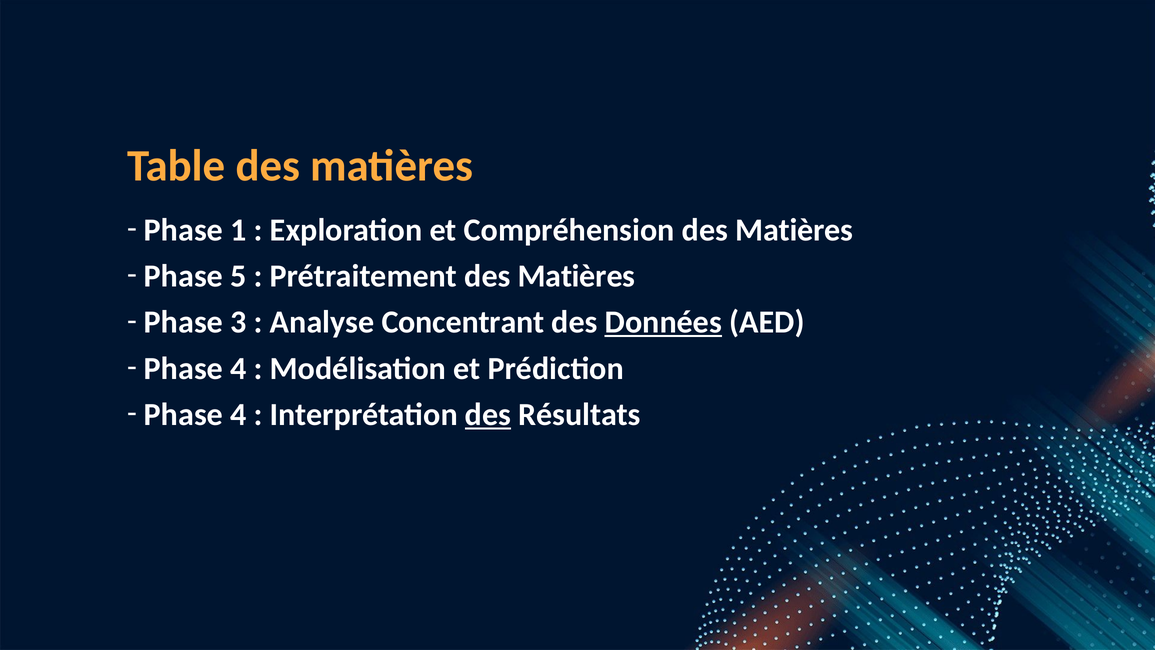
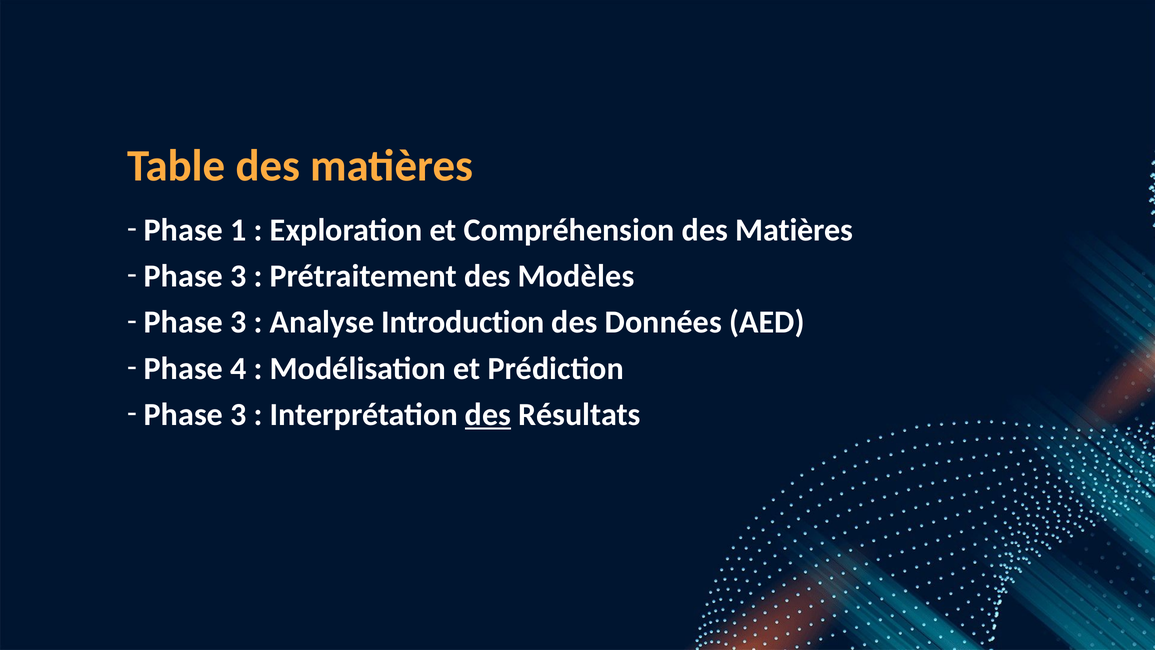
5 at (238, 276): 5 -> 3
Prétraitement des Matières: Matières -> Modèles
Concentrant: Concentrant -> Introduction
Données underline: present -> none
4 at (238, 415): 4 -> 3
